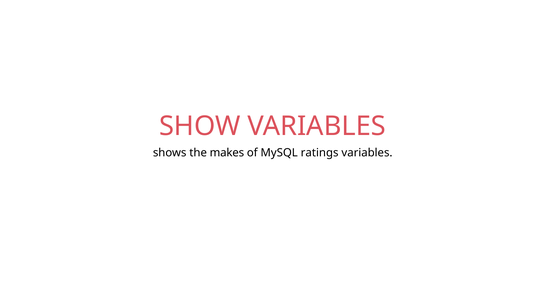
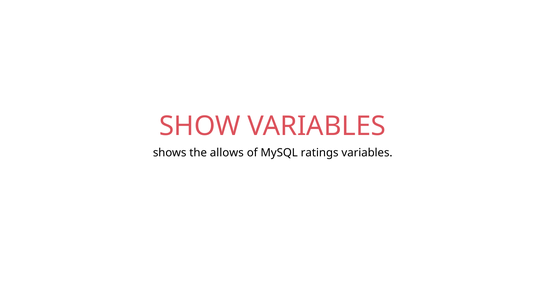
makes: makes -> allows
